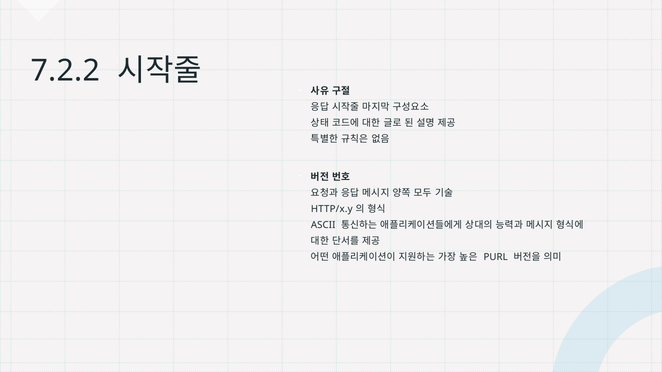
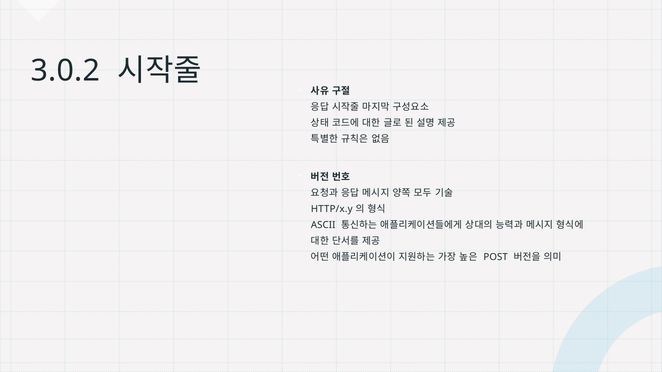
7.2.2: 7.2.2 -> 3.0.2
PURL: PURL -> POST
